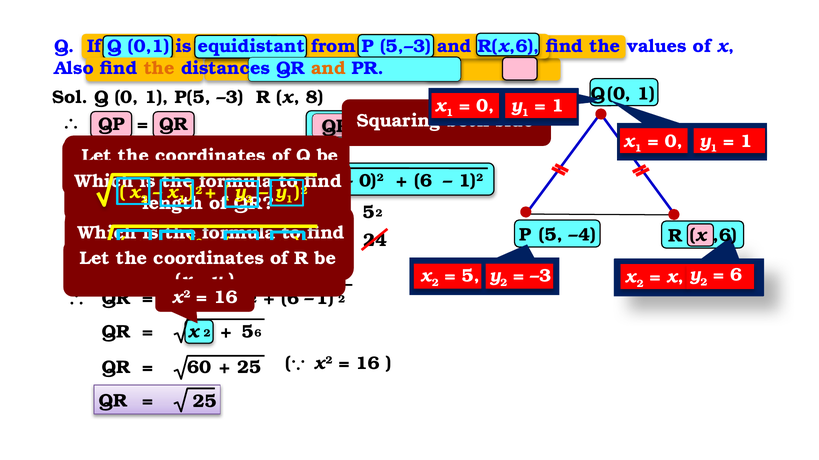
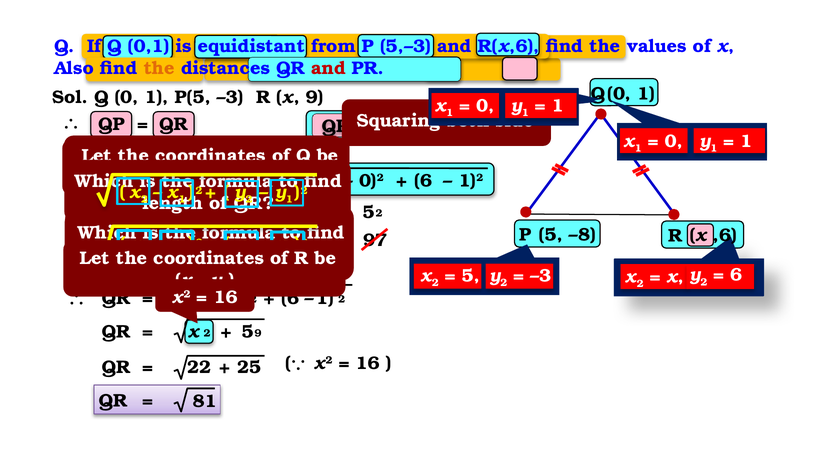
and at (328, 68) colour: orange -> red
x 8: 8 -> 9
5 –4: –4 -> –8
24: 24 -> 97
2 6: 6 -> 9
60: 60 -> 22
25 at (205, 402): 25 -> 81
